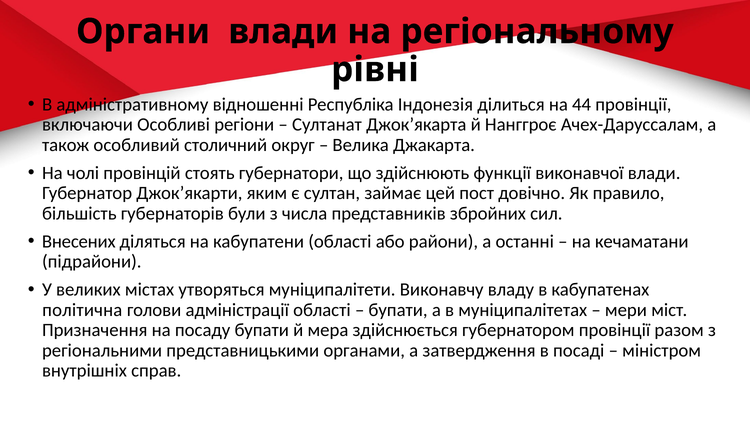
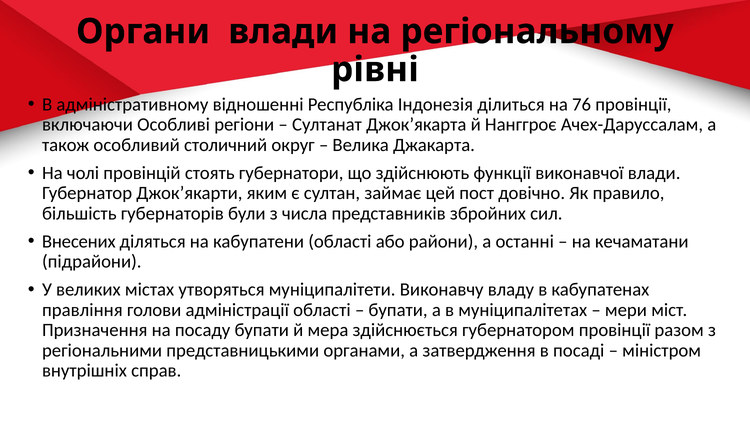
44: 44 -> 76
політична: політична -> правління
